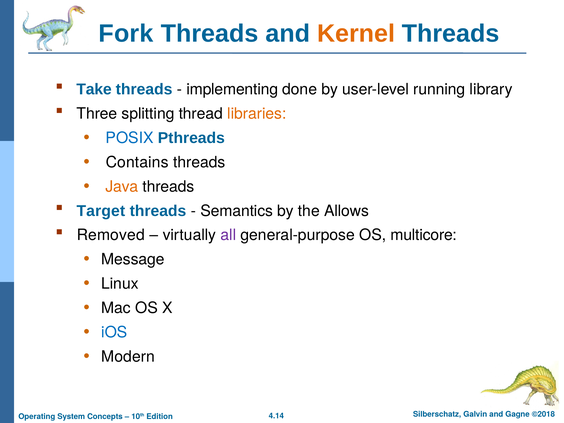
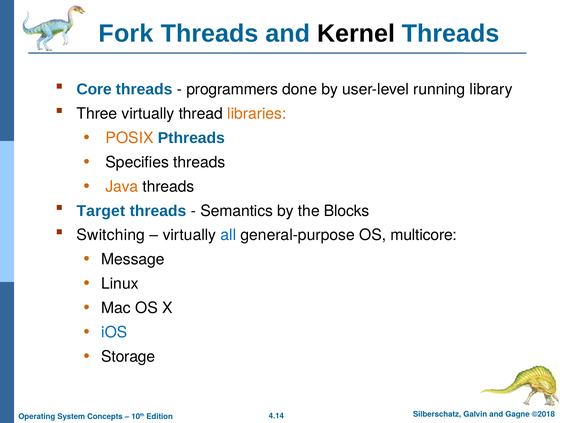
Kernel colour: orange -> black
Take: Take -> Core
implementing: implementing -> programmers
Three splitting: splitting -> virtually
POSIX colour: blue -> orange
Contains: Contains -> Specifies
Allows: Allows -> Blocks
Removed: Removed -> Switching
all colour: purple -> blue
Modern: Modern -> Storage
